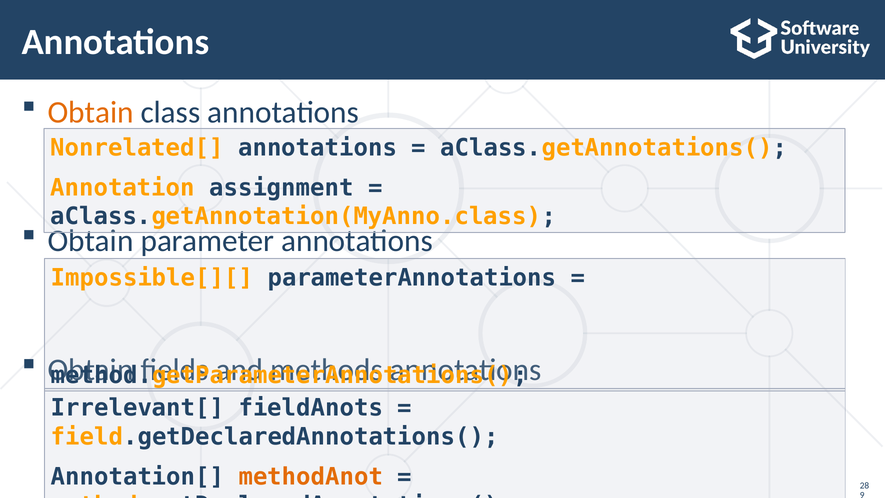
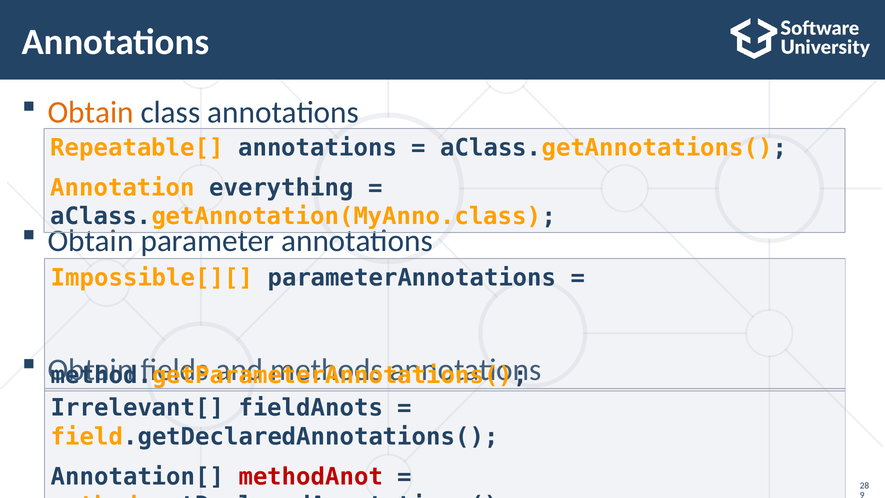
Nonrelated[: Nonrelated[ -> Repeatable[
assignment: assignment -> everything
methodAnot colour: orange -> red
